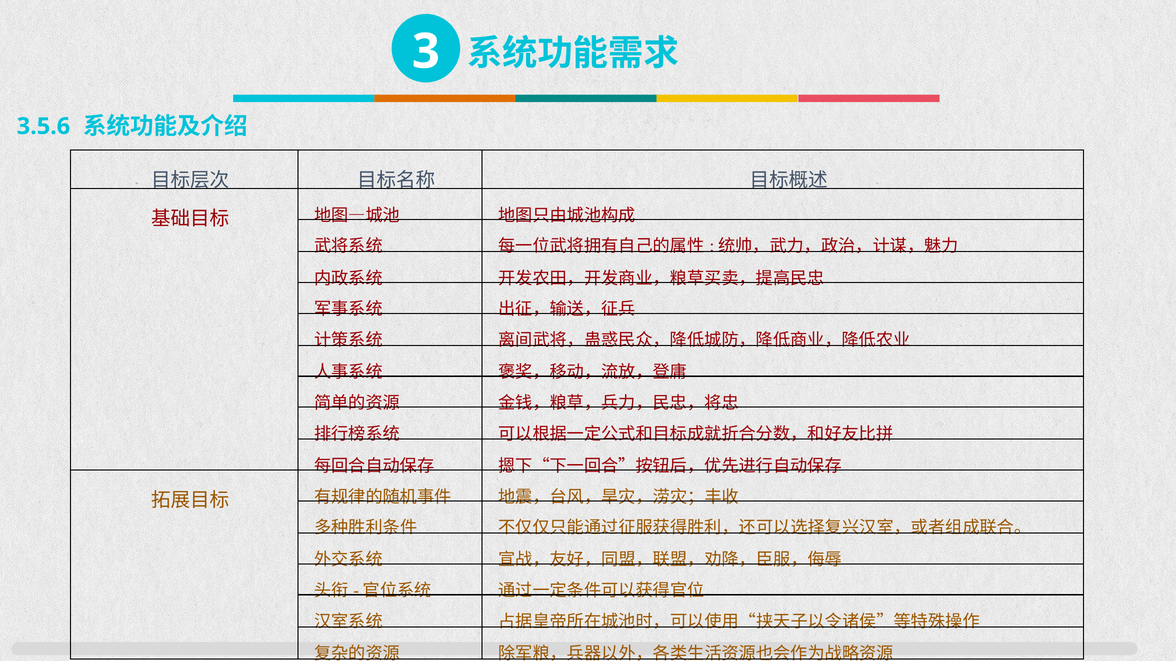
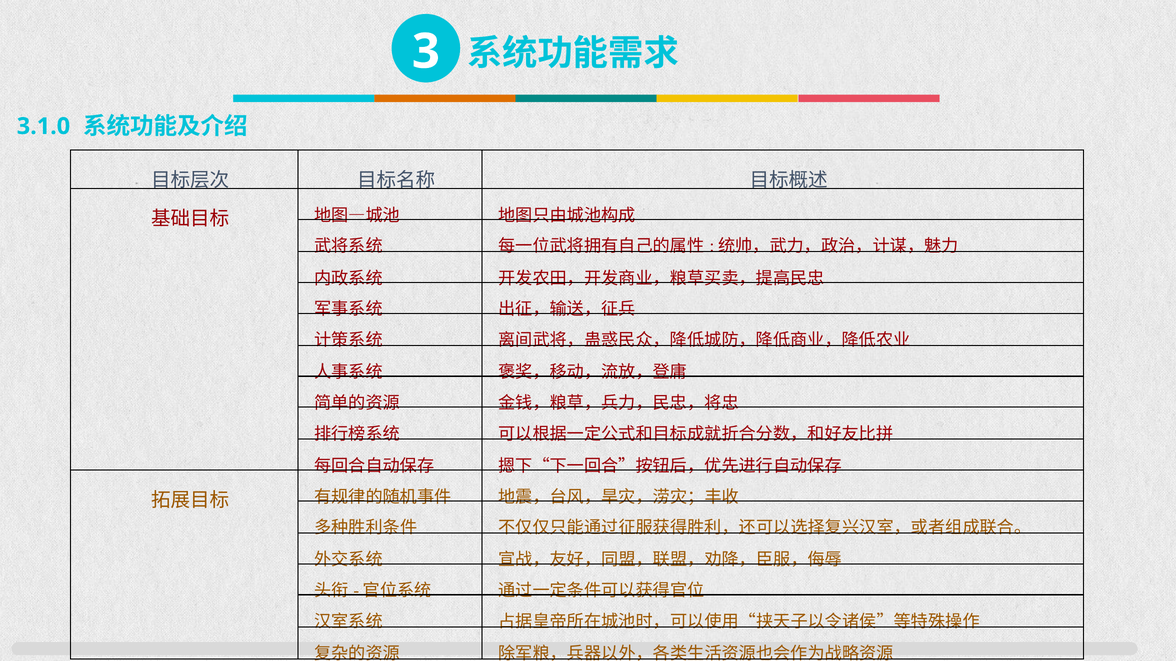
3.5.6: 3.5.6 -> 3.1.0
